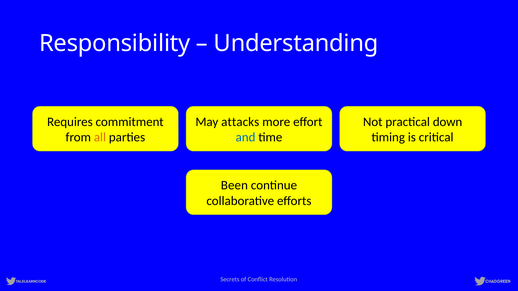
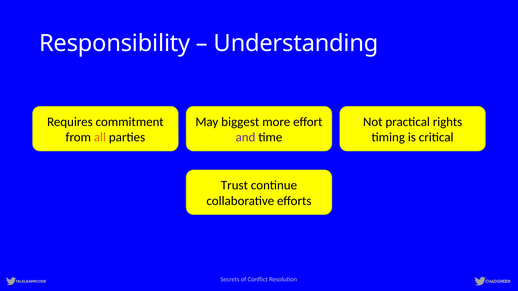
attacks: attacks -> biggest
down: down -> rights
and colour: blue -> purple
Been: Been -> Trust
